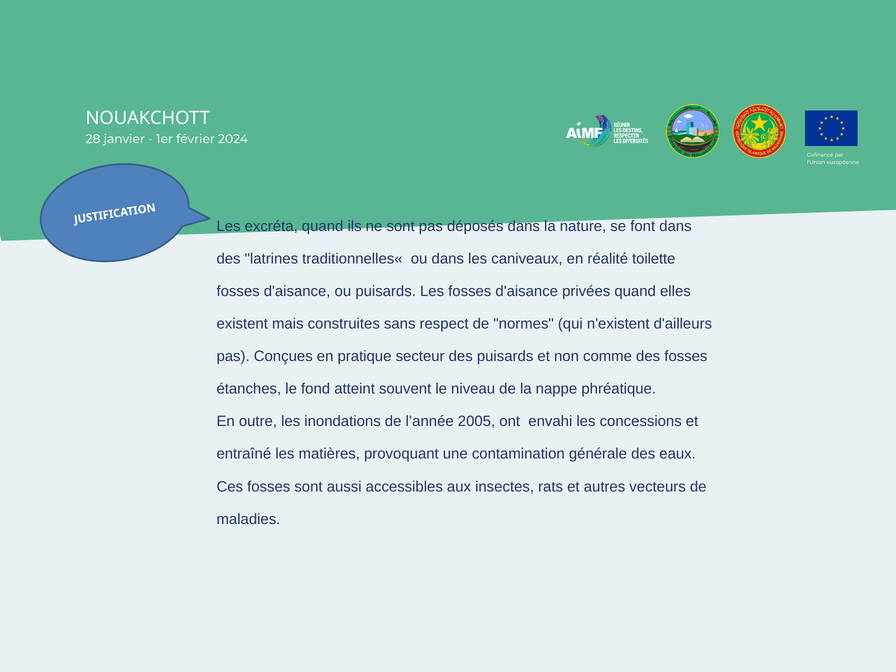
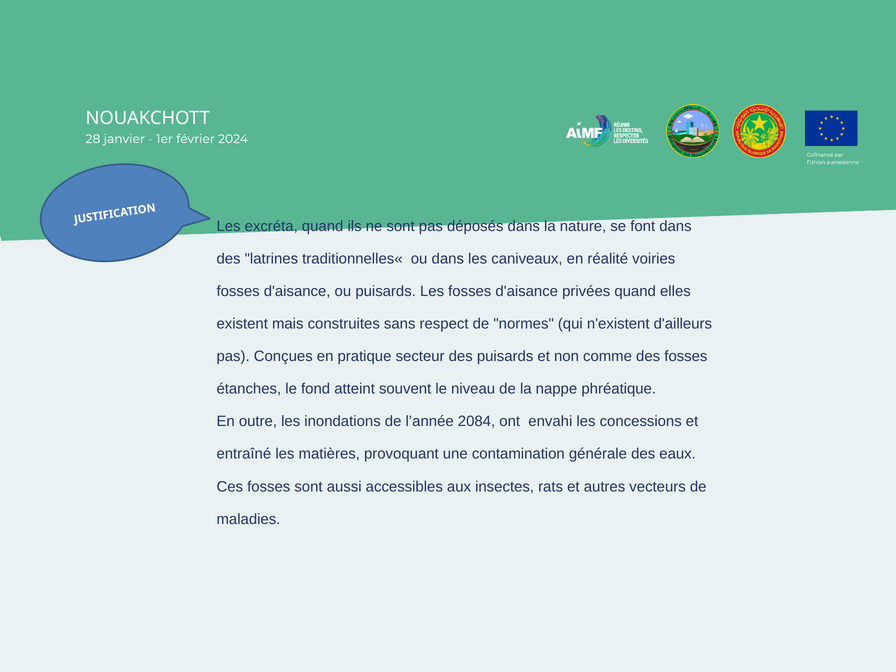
toilette: toilette -> voiries
2005: 2005 -> 2084
